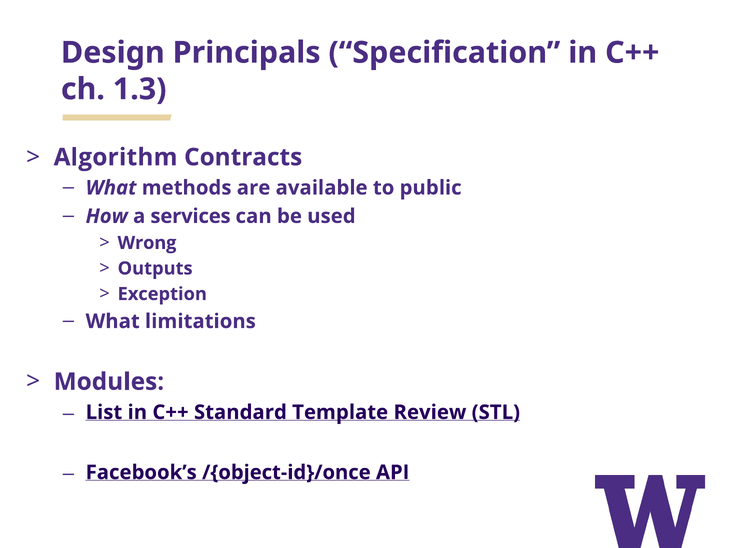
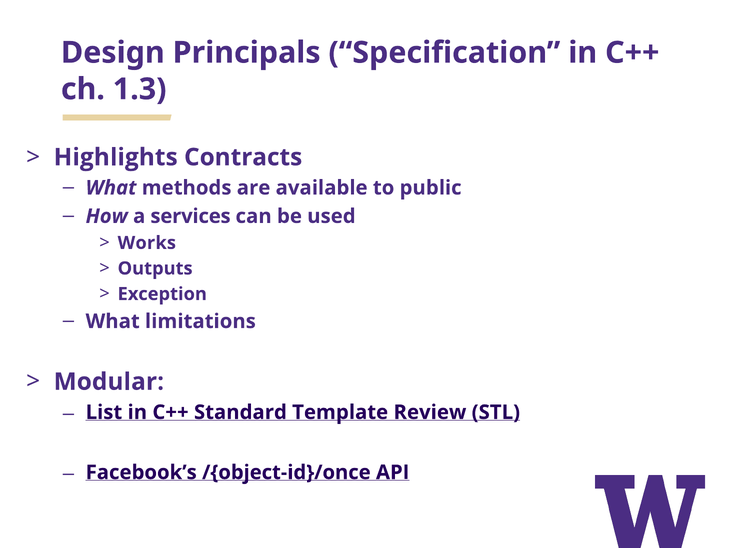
Algorithm: Algorithm -> Highlights
Wrong: Wrong -> Works
Modules: Modules -> Modular
